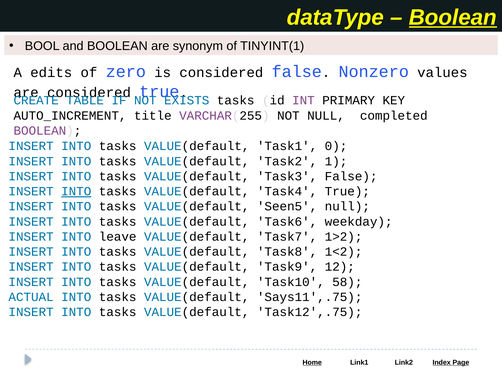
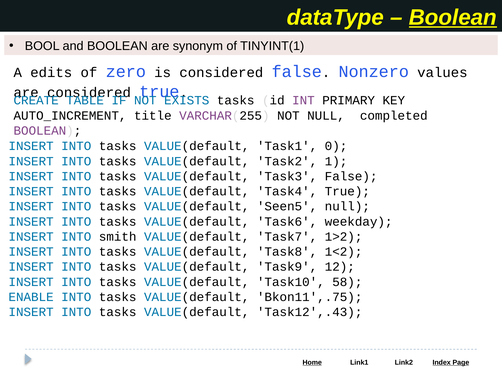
INTO at (76, 191) underline: present -> none
leave: leave -> smith
ACTUAL: ACTUAL -> ENABLE
Says11',.75: Says11',.75 -> Bkon11',.75
Task12',.75: Task12',.75 -> Task12',.43
